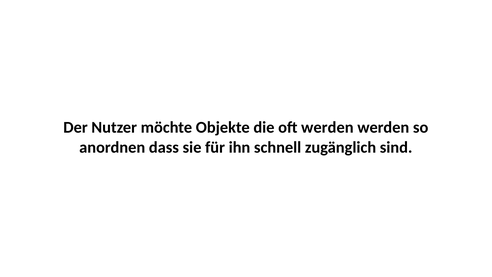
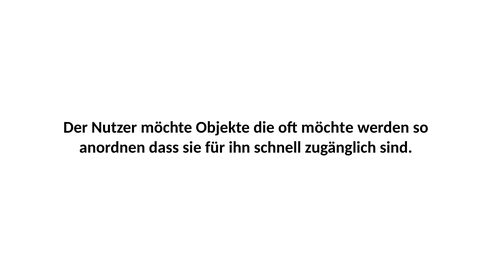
oft werden: werden -> möchte
